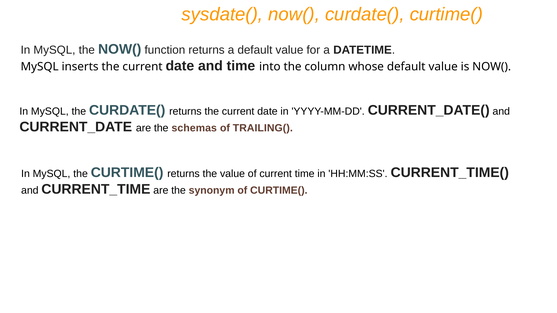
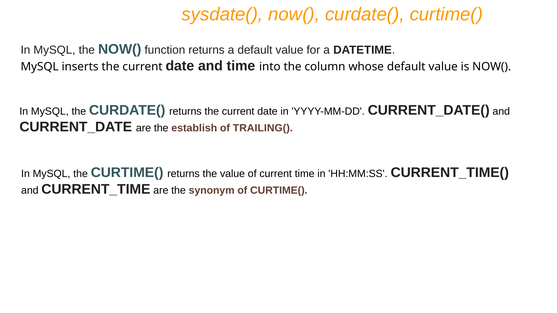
schemas: schemas -> establish
